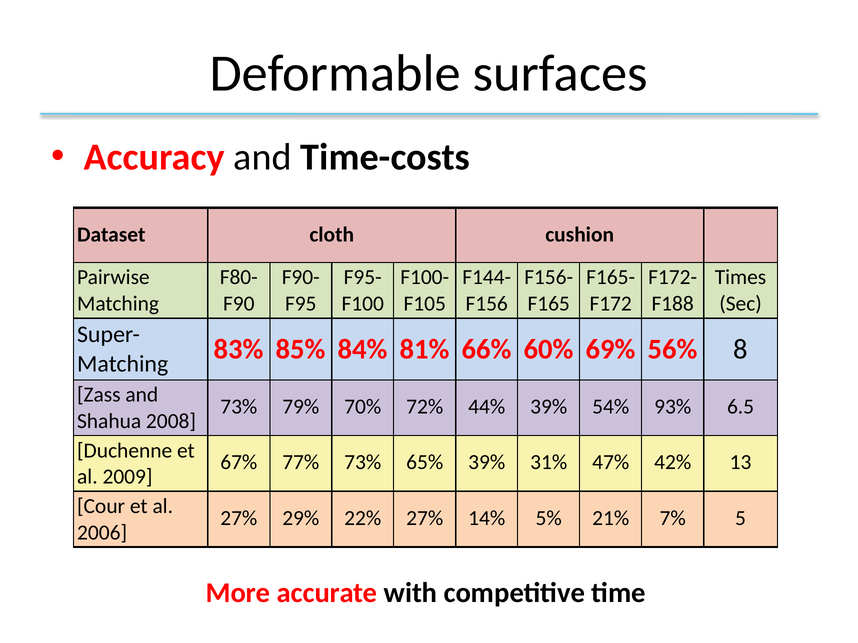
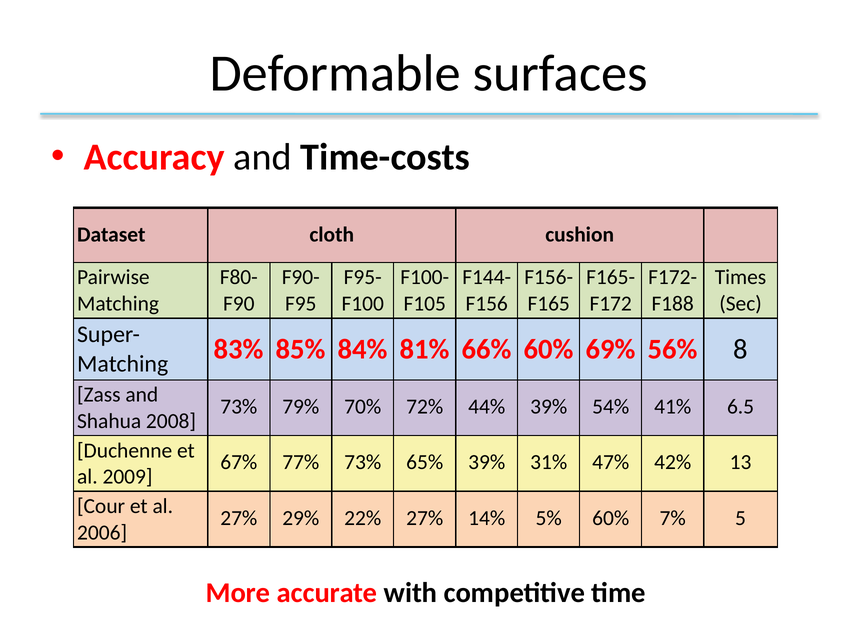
93%: 93% -> 41%
5% 21%: 21% -> 60%
